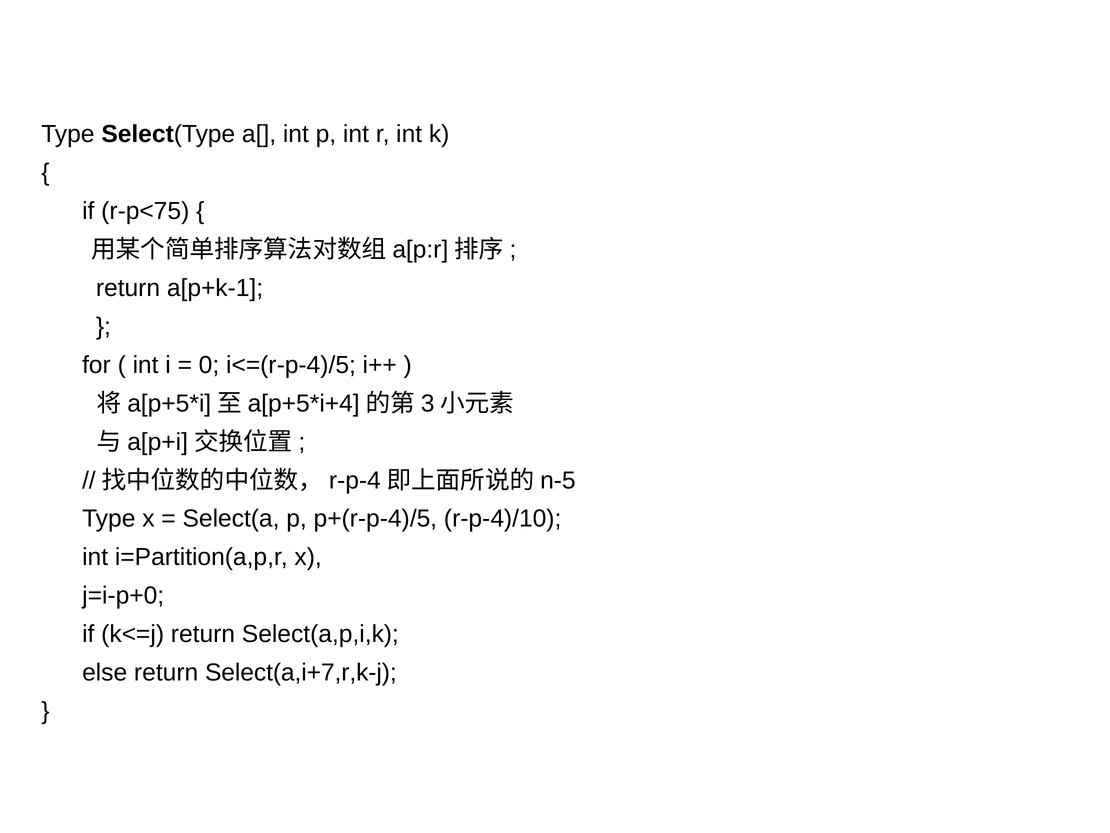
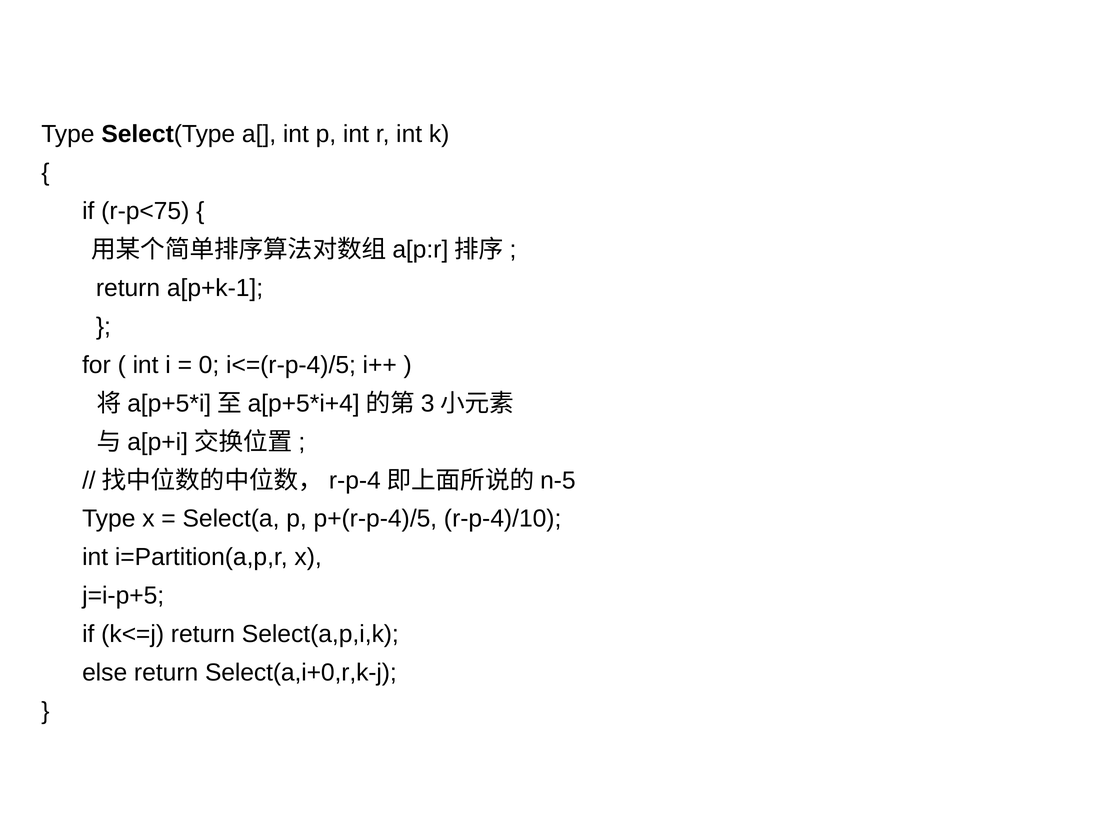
j=i-p+0: j=i-p+0 -> j=i-p+5
Select(a,i+7,r,k-j: Select(a,i+7,r,k-j -> Select(a,i+0,r,k-j
